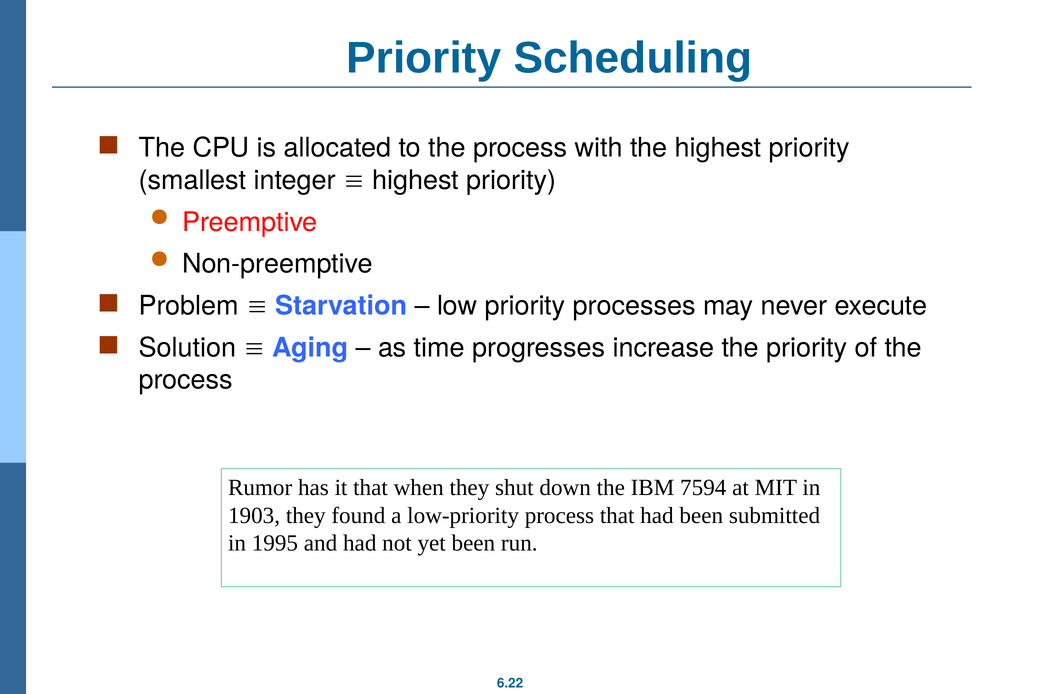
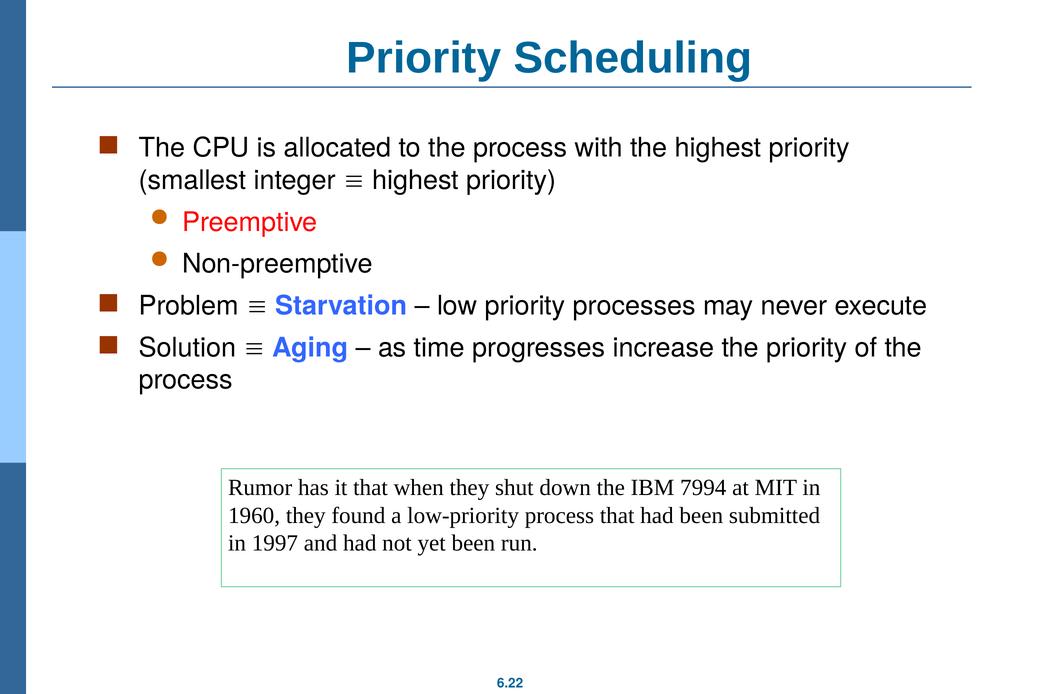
7594: 7594 -> 7994
1903: 1903 -> 1960
1995: 1995 -> 1997
